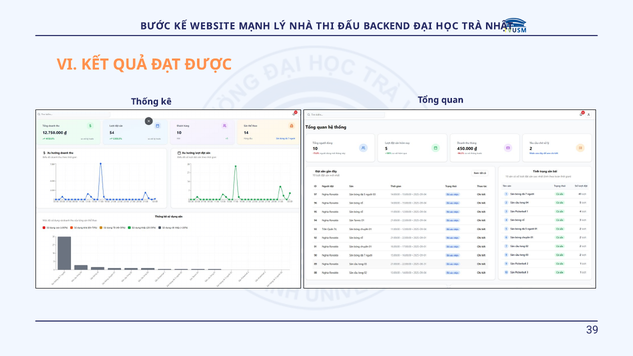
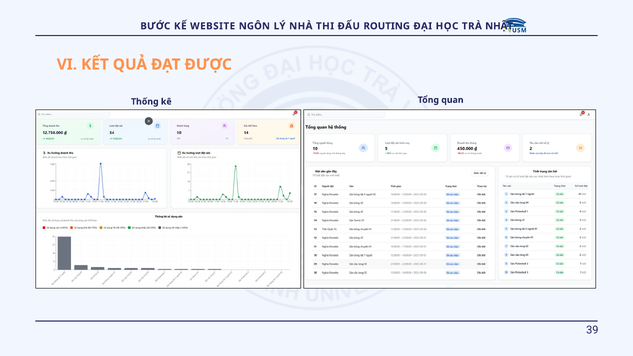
MẠNH: MẠNH -> NGÔN
BACKEND: BACKEND -> ROUTING
